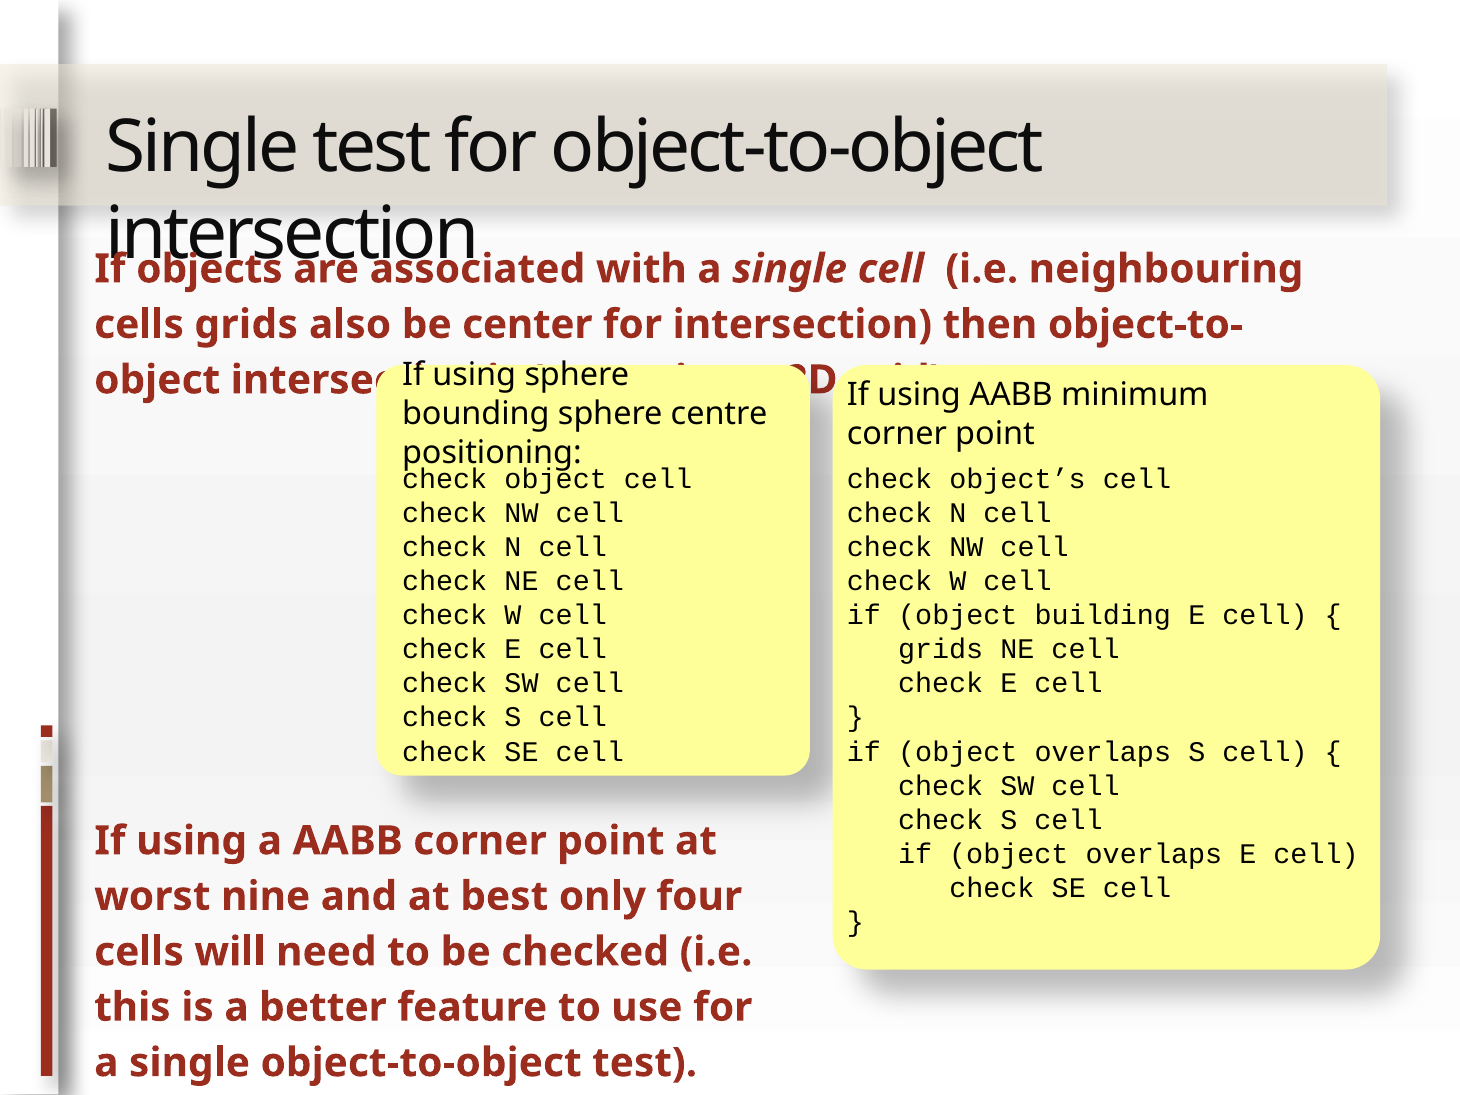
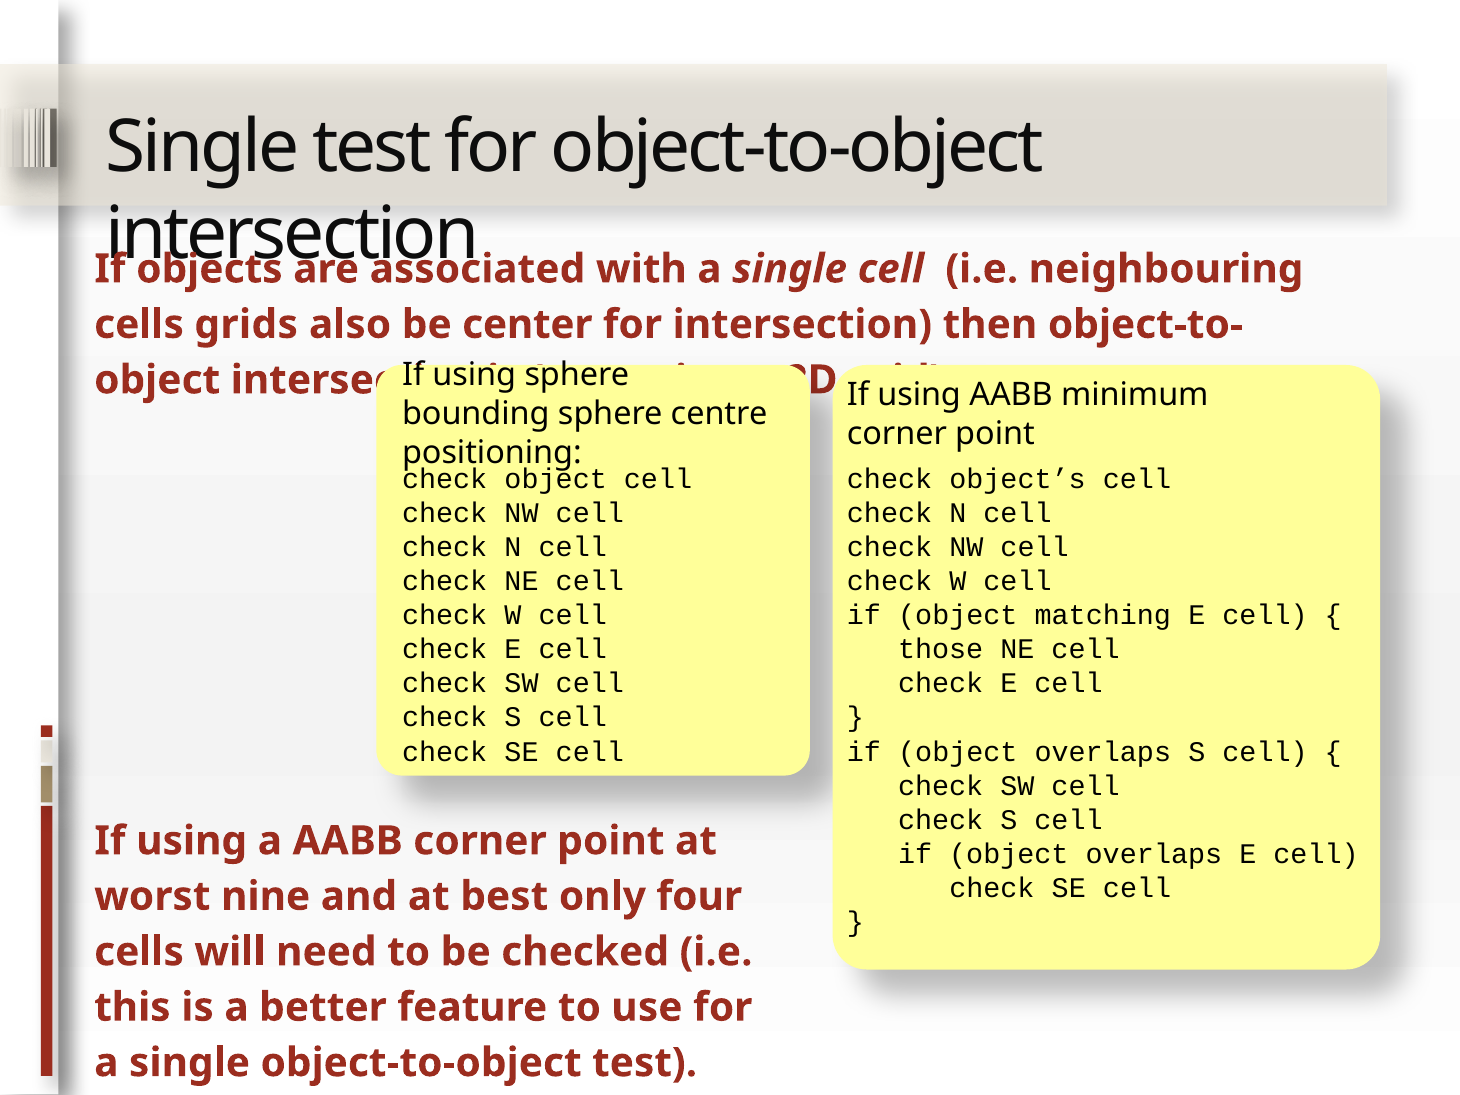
building: building -> matching
grids at (941, 649): grids -> those
